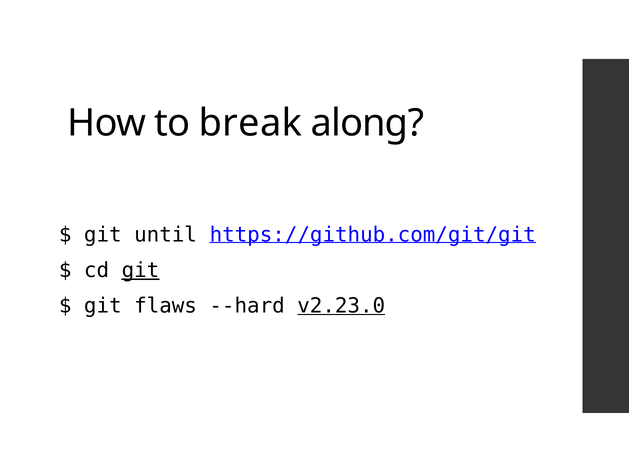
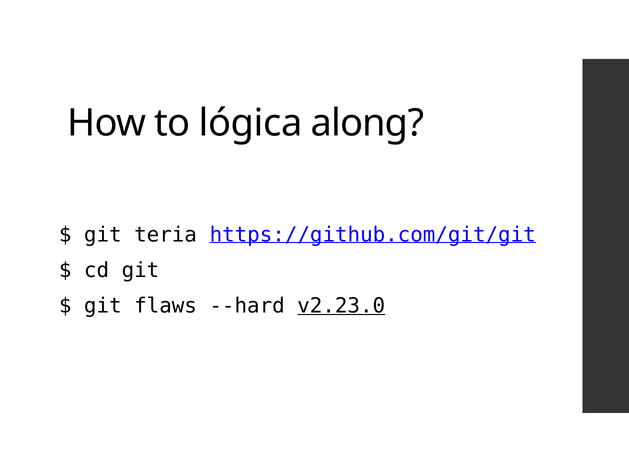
break: break -> lógica
until: until -> teria
git at (140, 270) underline: present -> none
